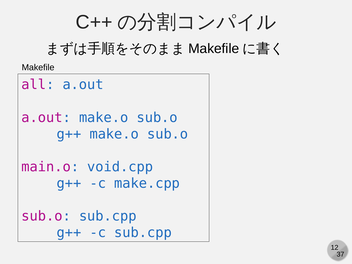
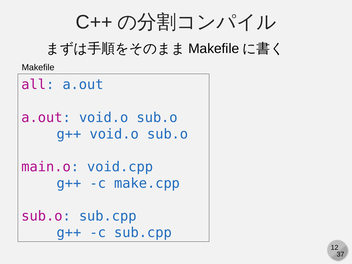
a.out make.o: make.o -> void.o
g++ make.o: make.o -> void.o
